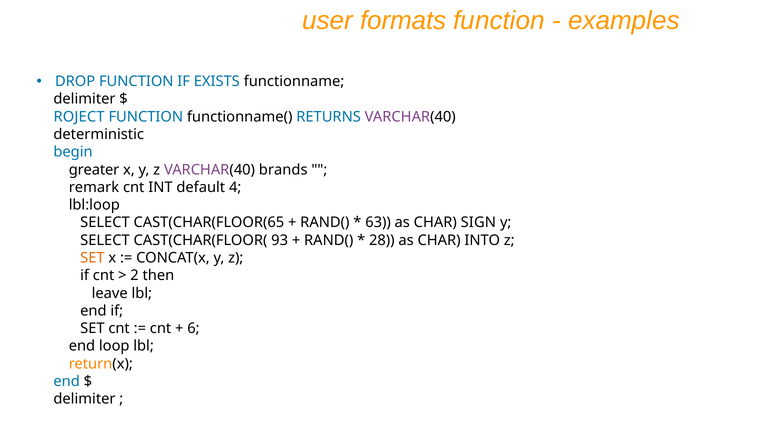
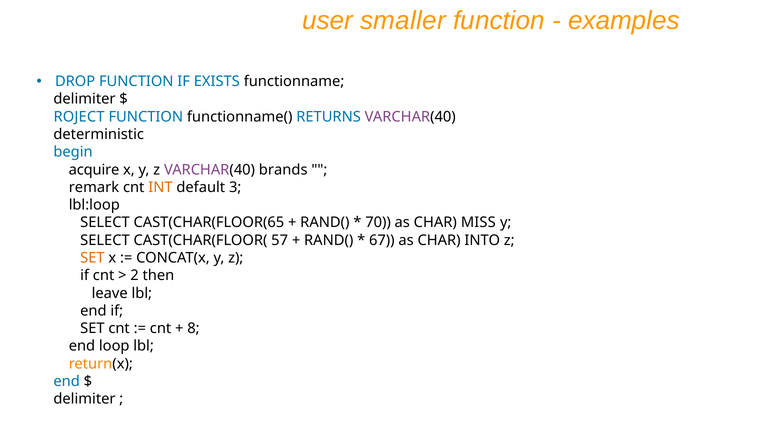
formats: formats -> smaller
greater: greater -> acquire
INT colour: black -> orange
4: 4 -> 3
63: 63 -> 70
SIGN: SIGN -> MISS
93: 93 -> 57
28: 28 -> 67
6: 6 -> 8
